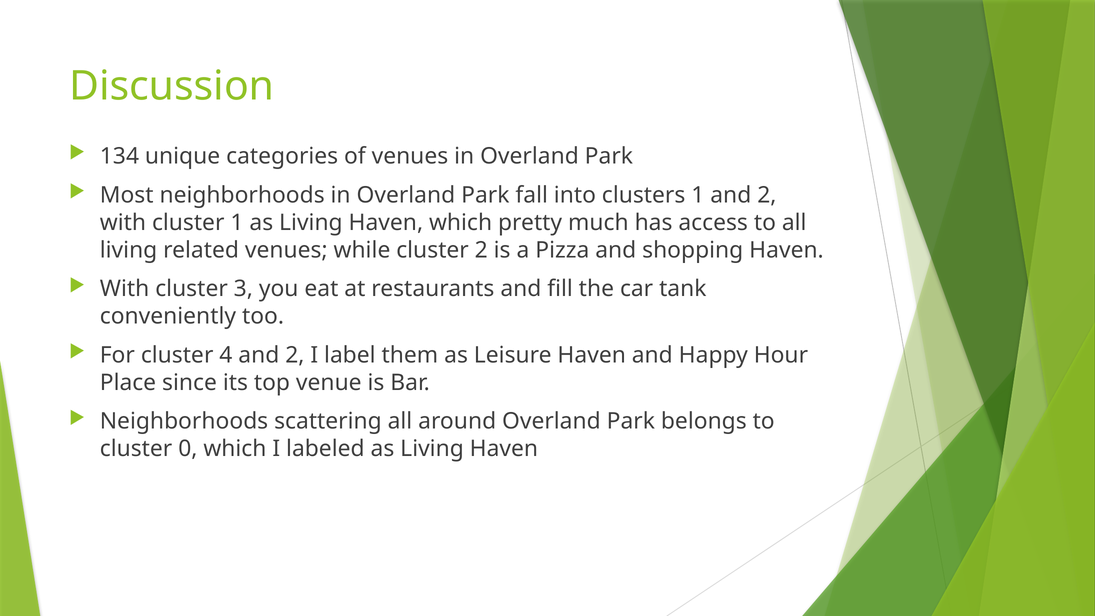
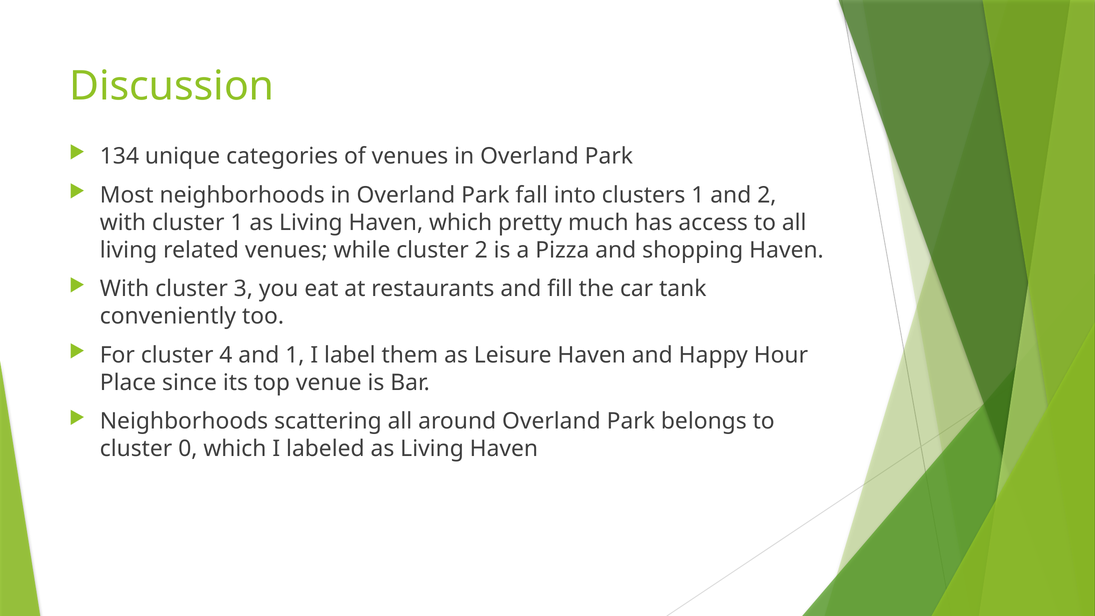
4 and 2: 2 -> 1
